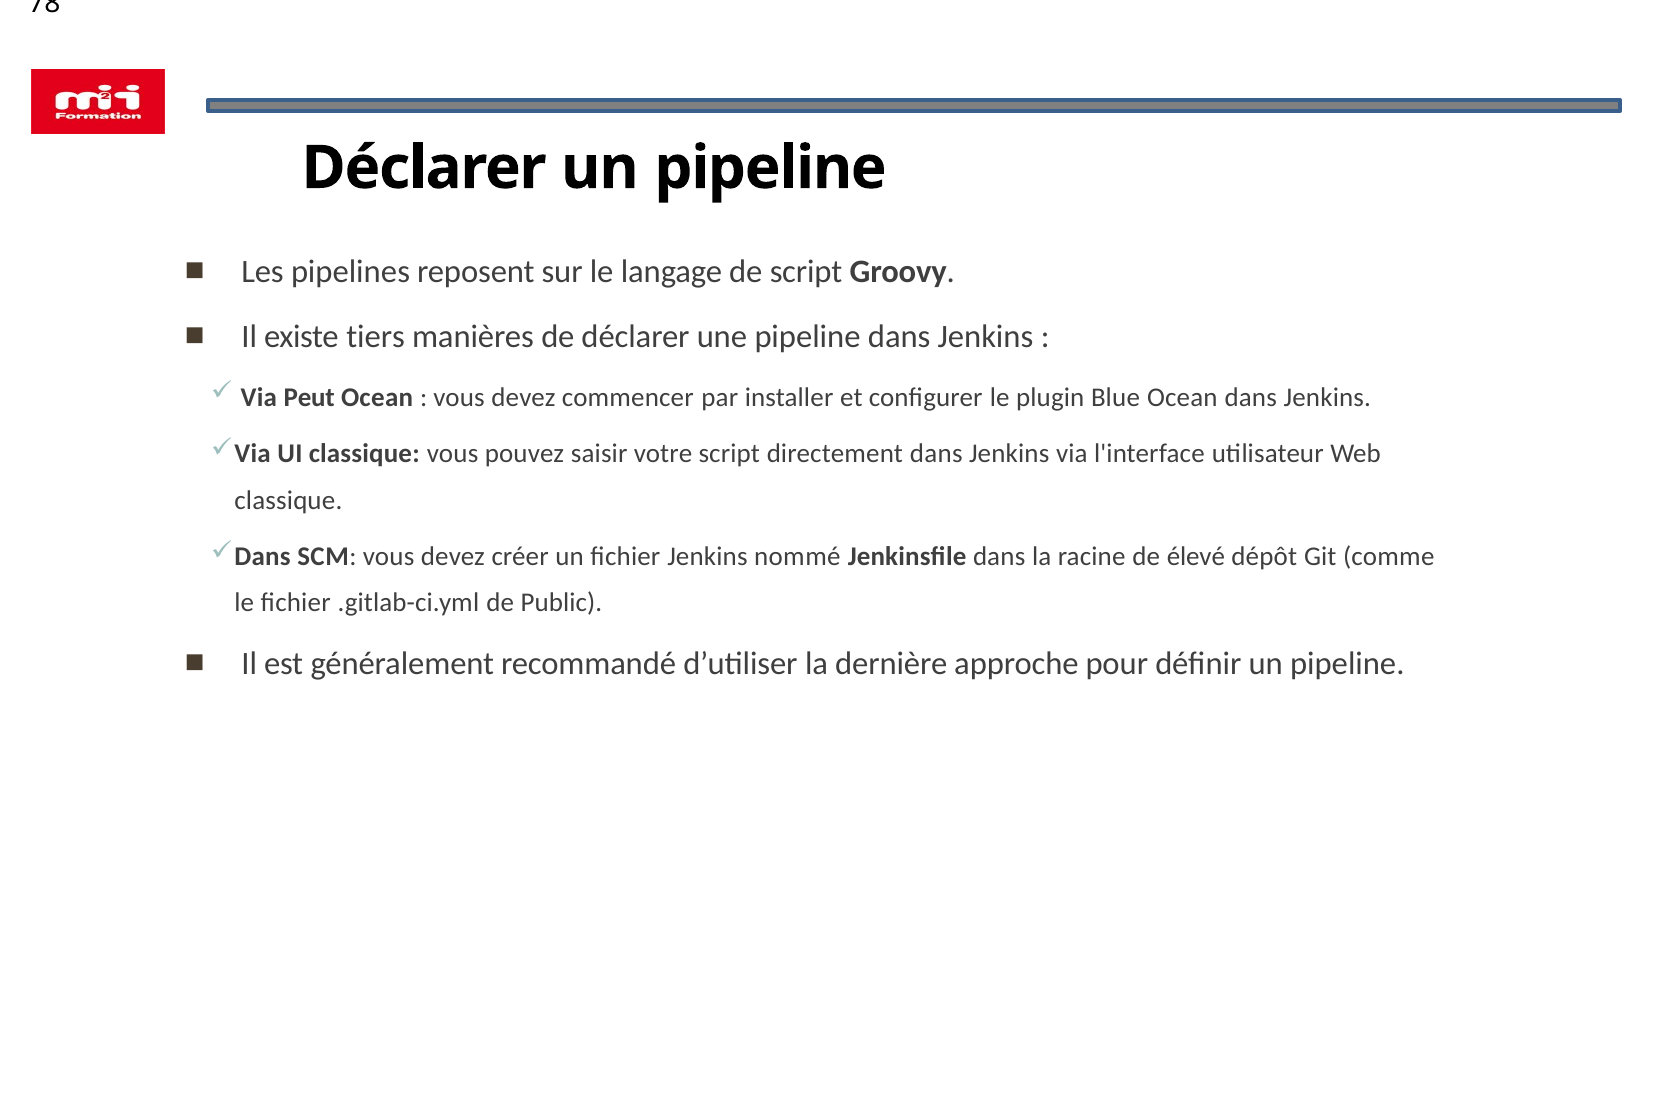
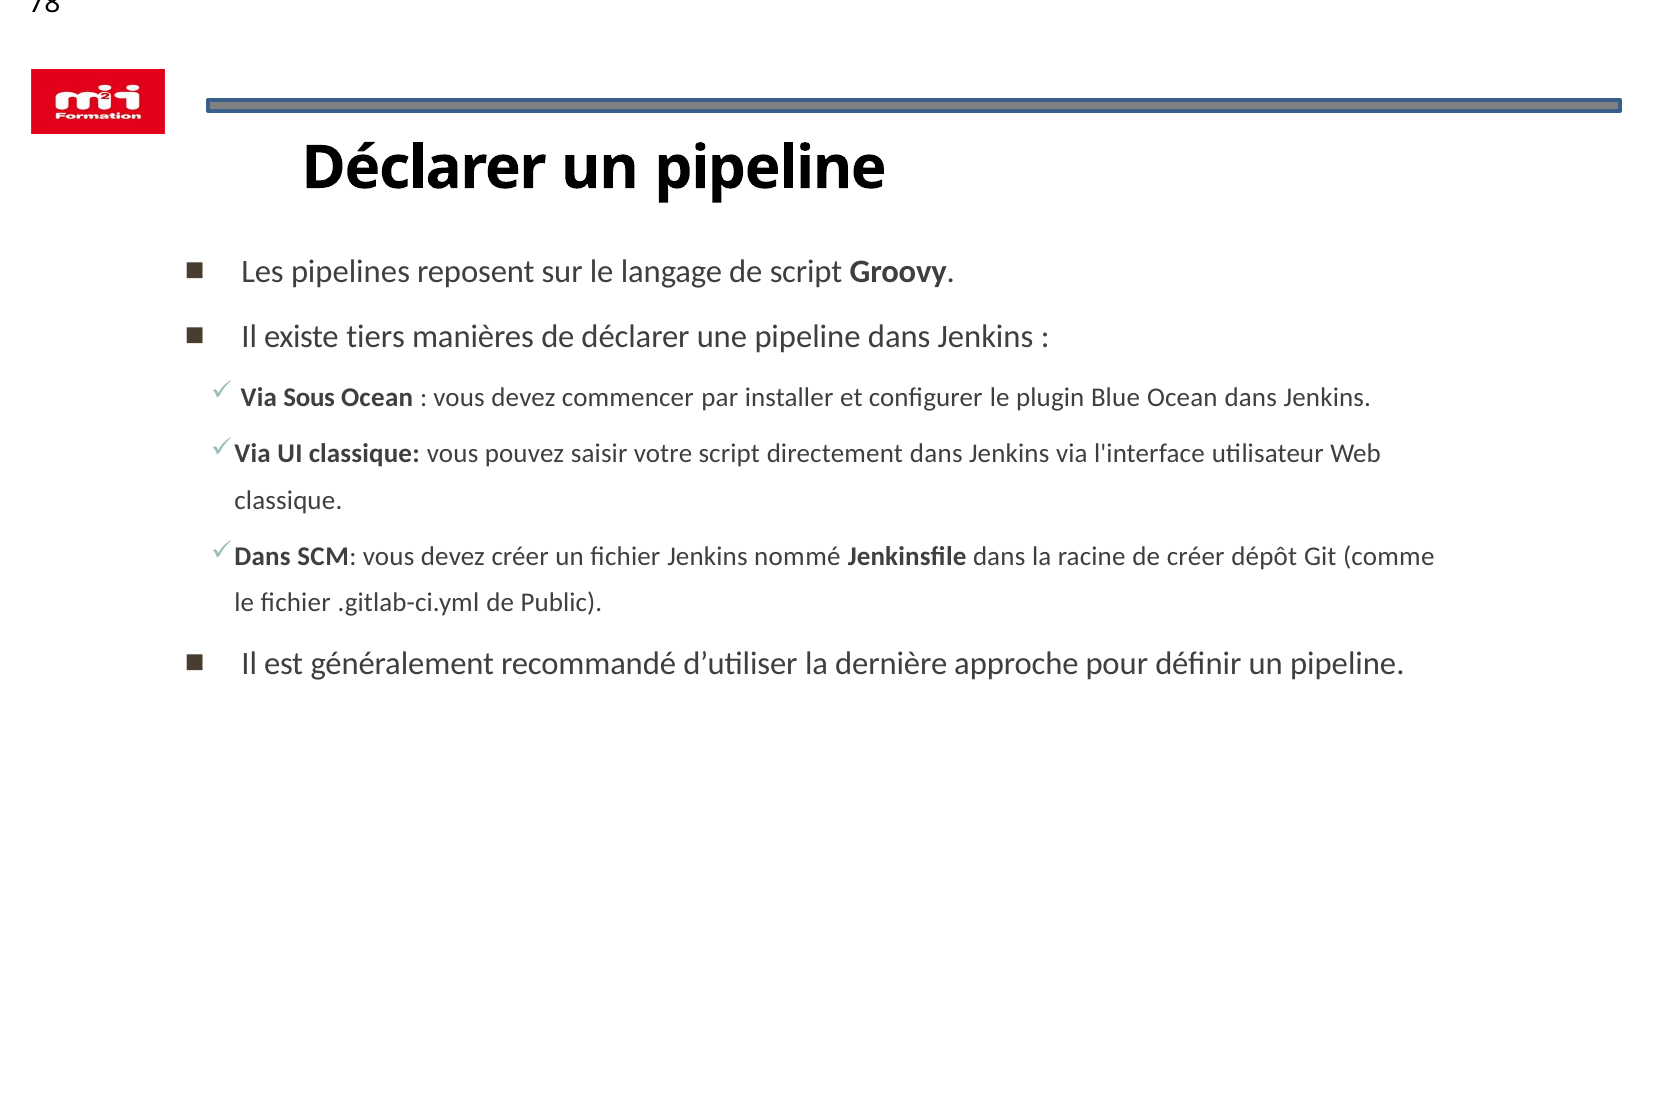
Peut: Peut -> Sous
de élevé: élevé -> créer
